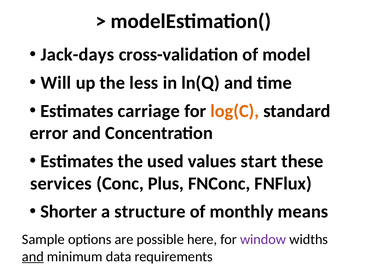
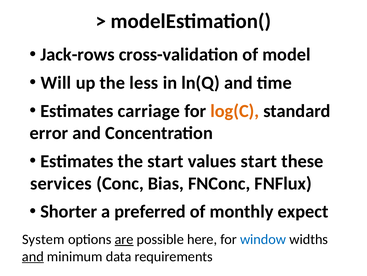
Jack-days: Jack-days -> Jack-rows
the used: used -> start
Plus: Plus -> Bias
structure: structure -> preferred
means: means -> expect
Sample: Sample -> System
are underline: none -> present
window colour: purple -> blue
